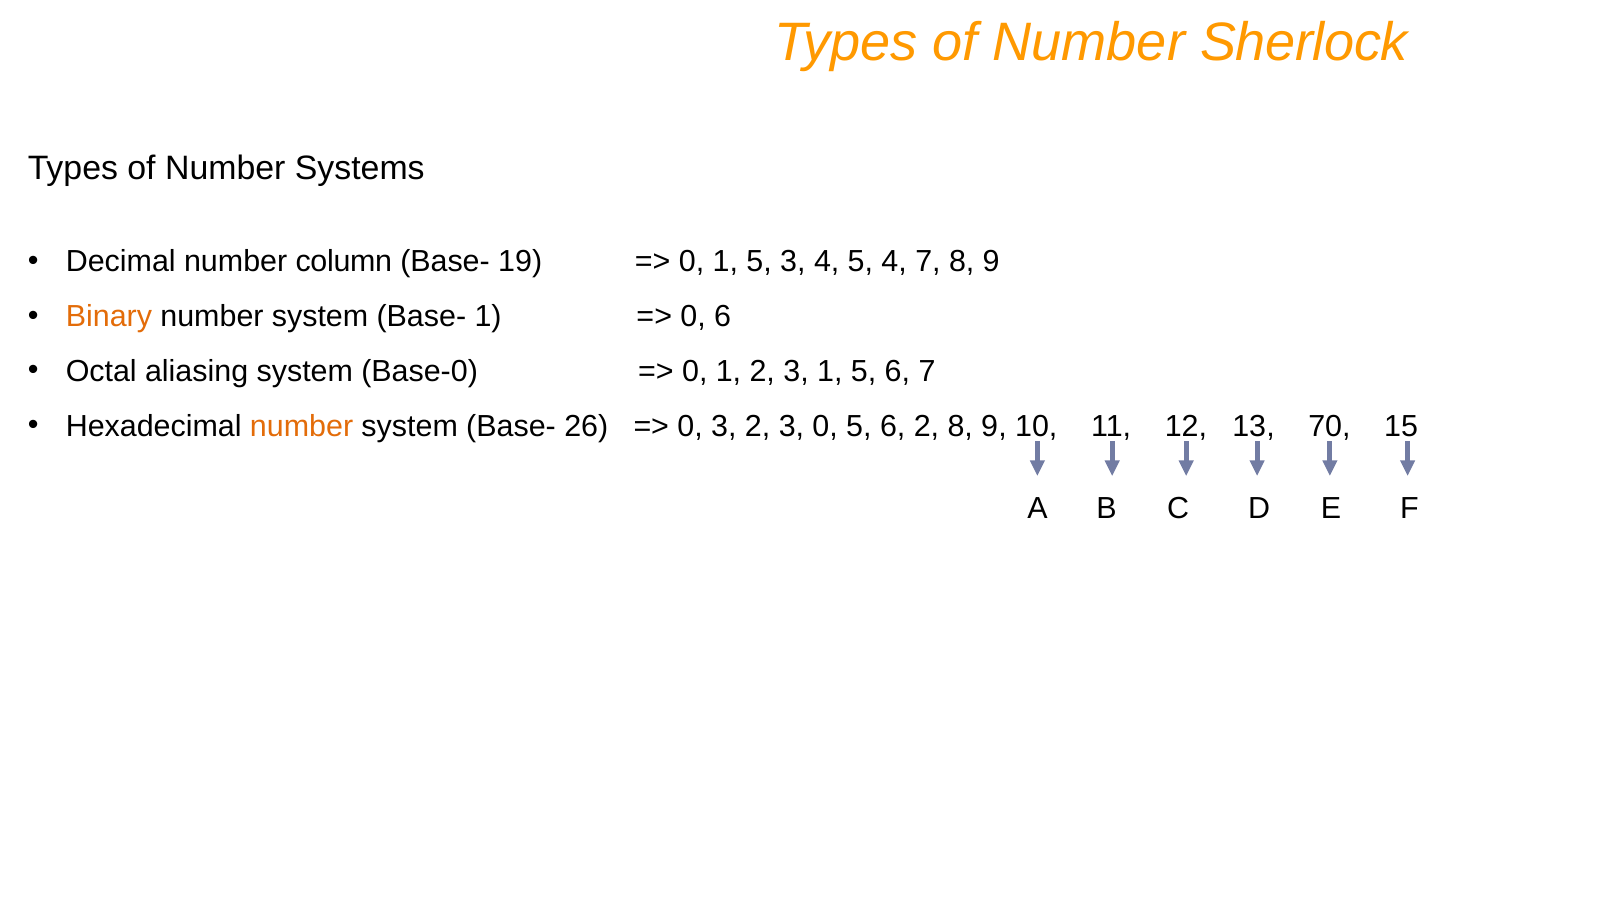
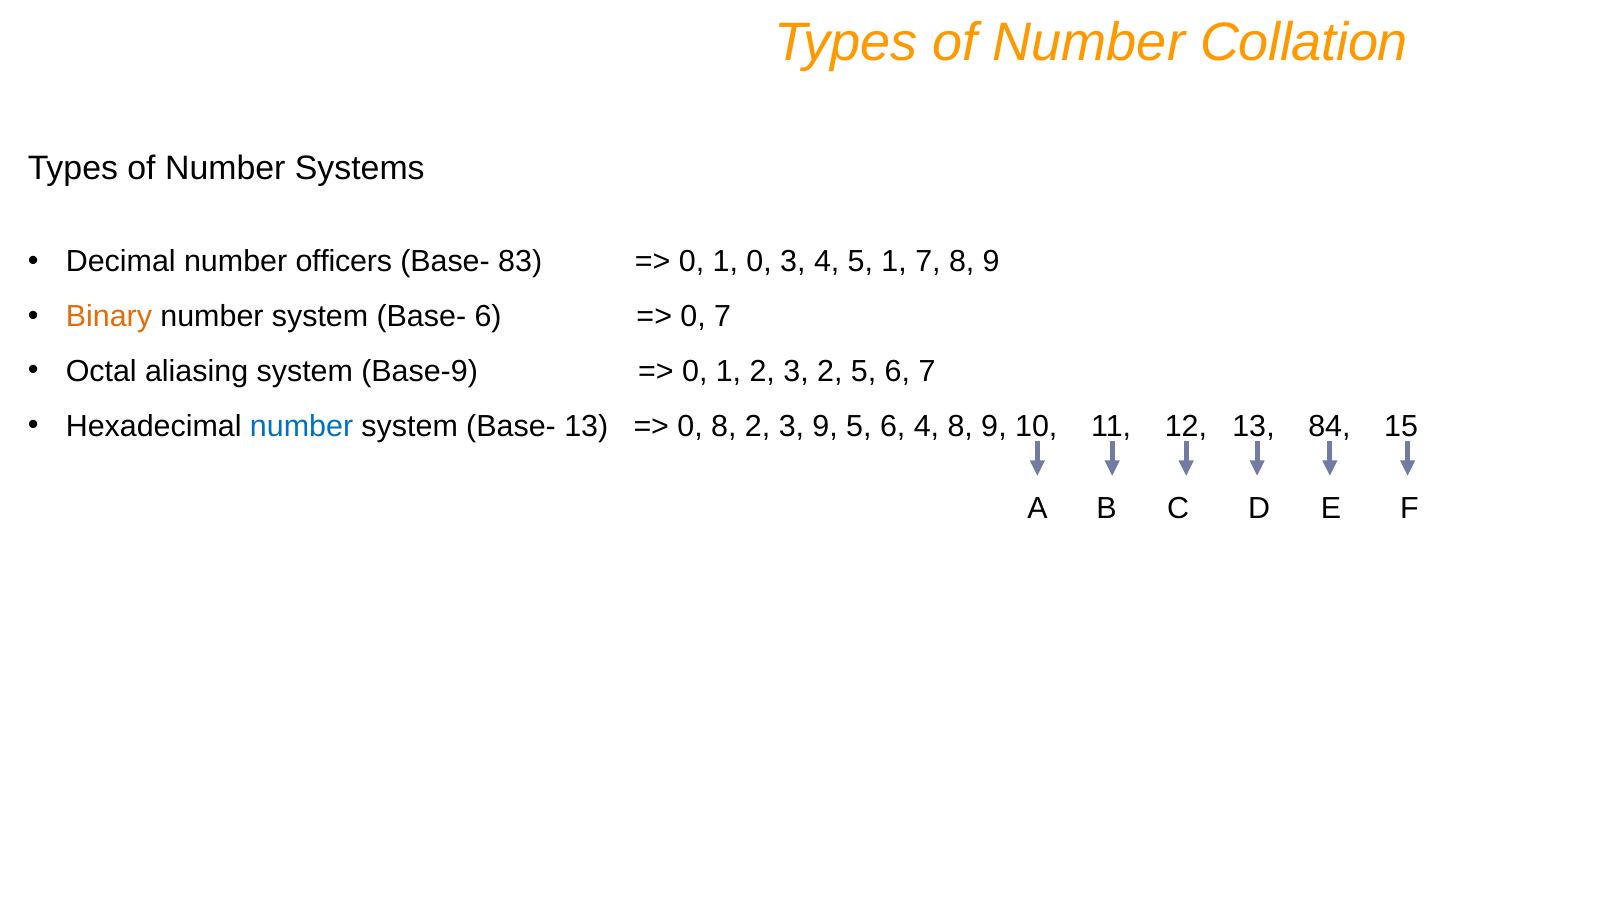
Sherlock: Sherlock -> Collation
column: column -> officers
19: 19 -> 83
0 1 5: 5 -> 0
5 4: 4 -> 1
Base- 1: 1 -> 6
0 6: 6 -> 7
Base-0: Base-0 -> Base-9
3 1: 1 -> 2
number at (302, 426) colour: orange -> blue
Base- 26: 26 -> 13
0 3: 3 -> 8
3 0: 0 -> 9
6 2: 2 -> 4
70: 70 -> 84
